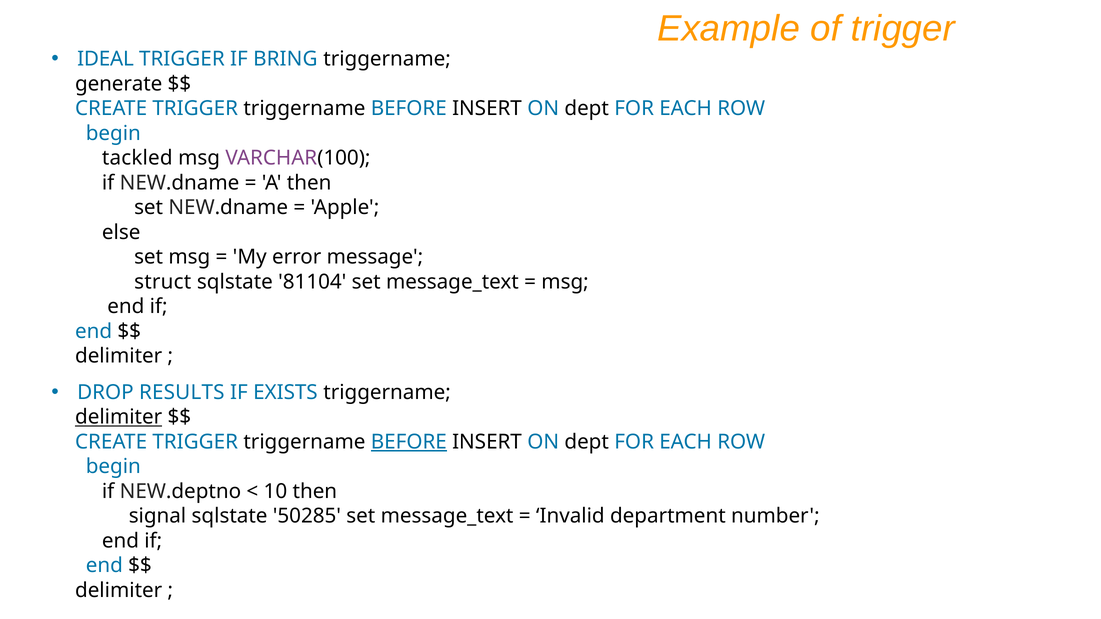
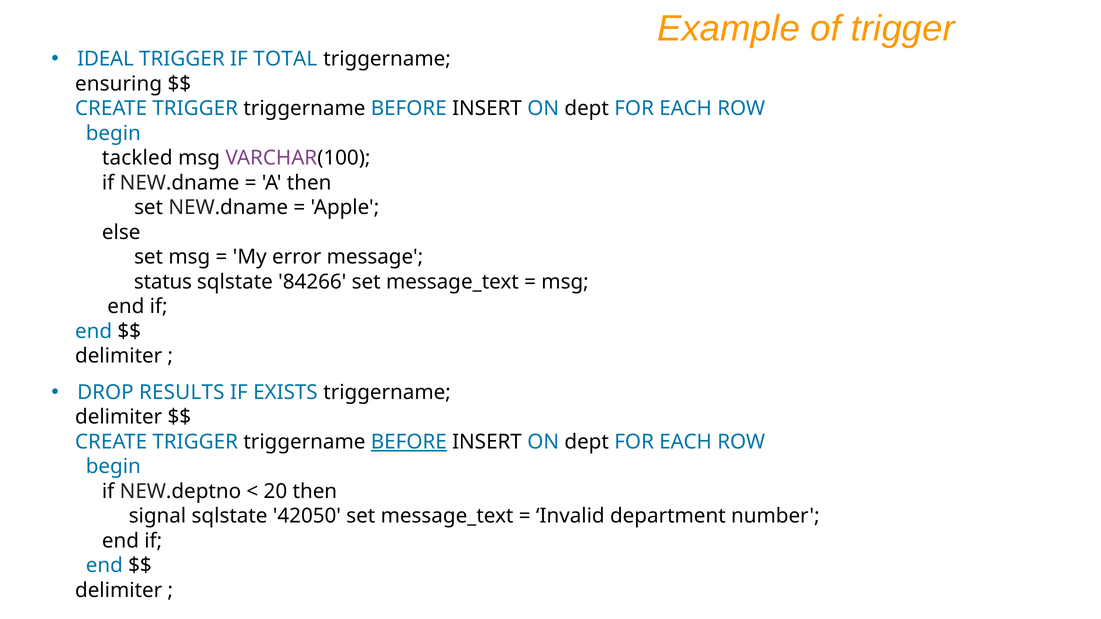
BRING: BRING -> TOTAL
generate: generate -> ensuring
struct: struct -> status
81104: 81104 -> 84266
delimiter at (119, 417) underline: present -> none
10: 10 -> 20
50285: 50285 -> 42050
